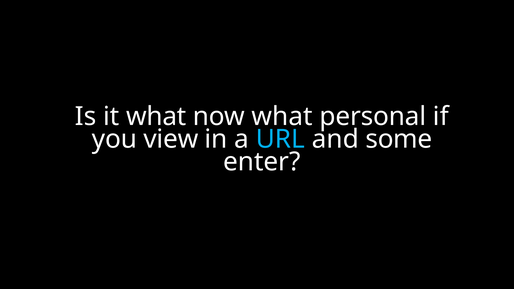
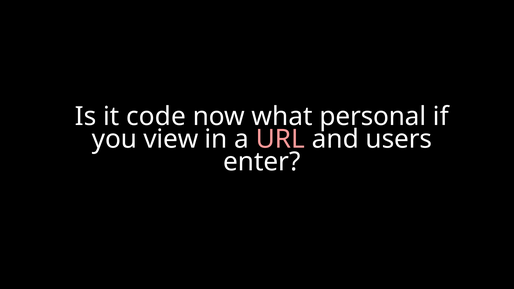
it what: what -> code
URL colour: light blue -> pink
some: some -> users
